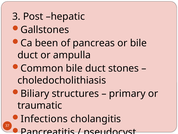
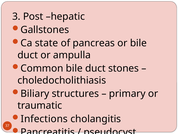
been: been -> state
